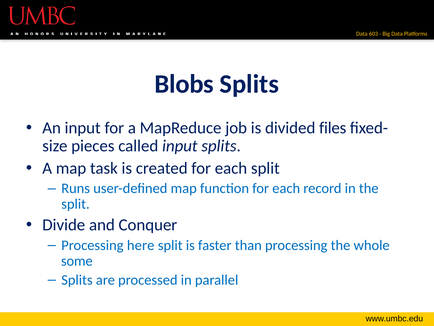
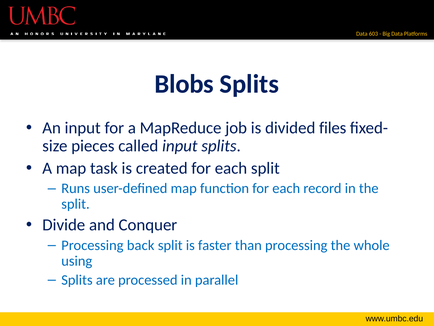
here: here -> back
some: some -> using
